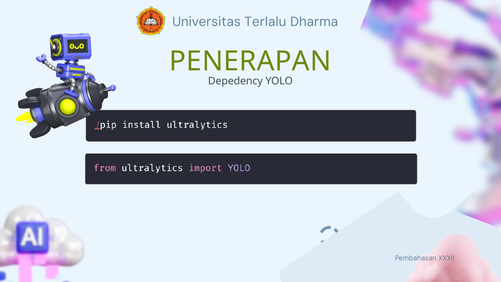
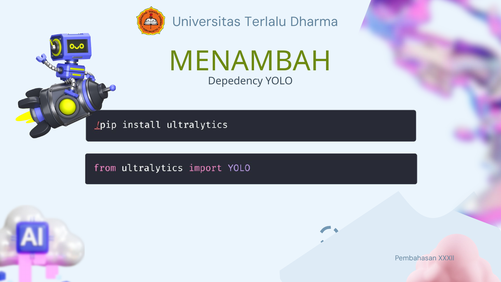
PENERAPAN: PENERAPAN -> MENAMBAH
